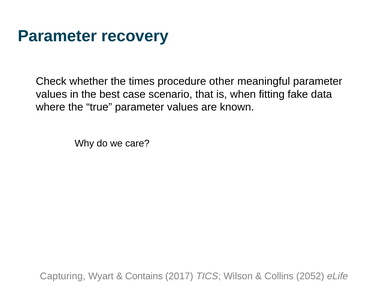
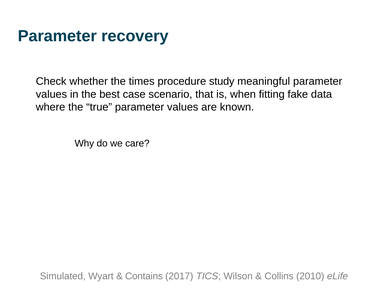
other: other -> study
Capturing: Capturing -> Simulated
2052: 2052 -> 2010
